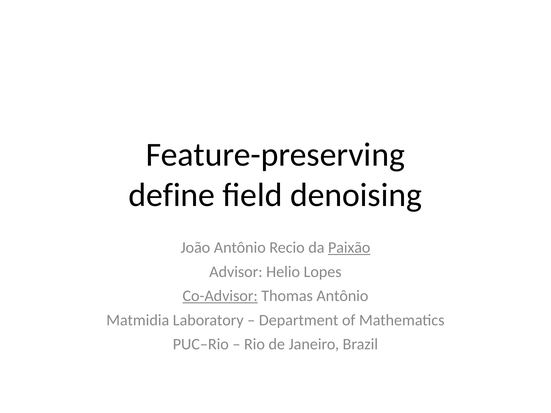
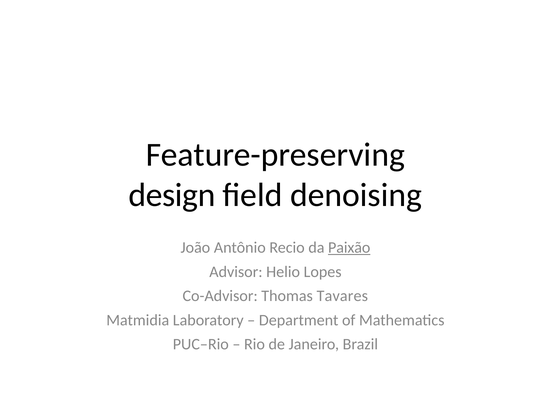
define: define -> design
Co-Advisor underline: present -> none
Thomas Antônio: Antônio -> Tavares
